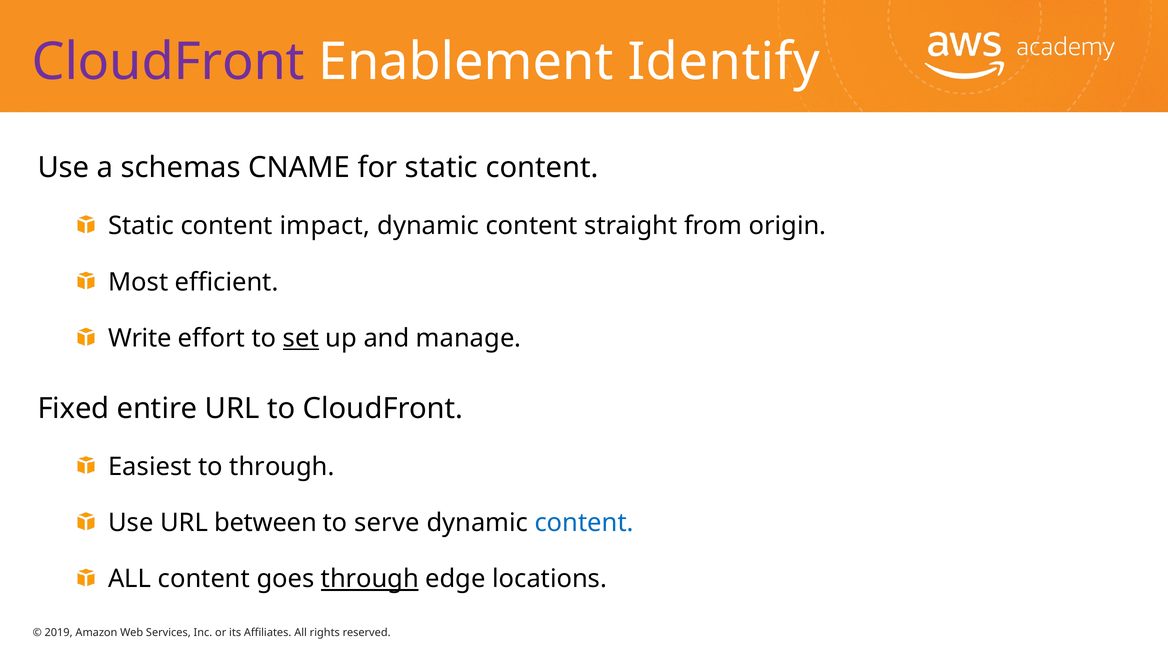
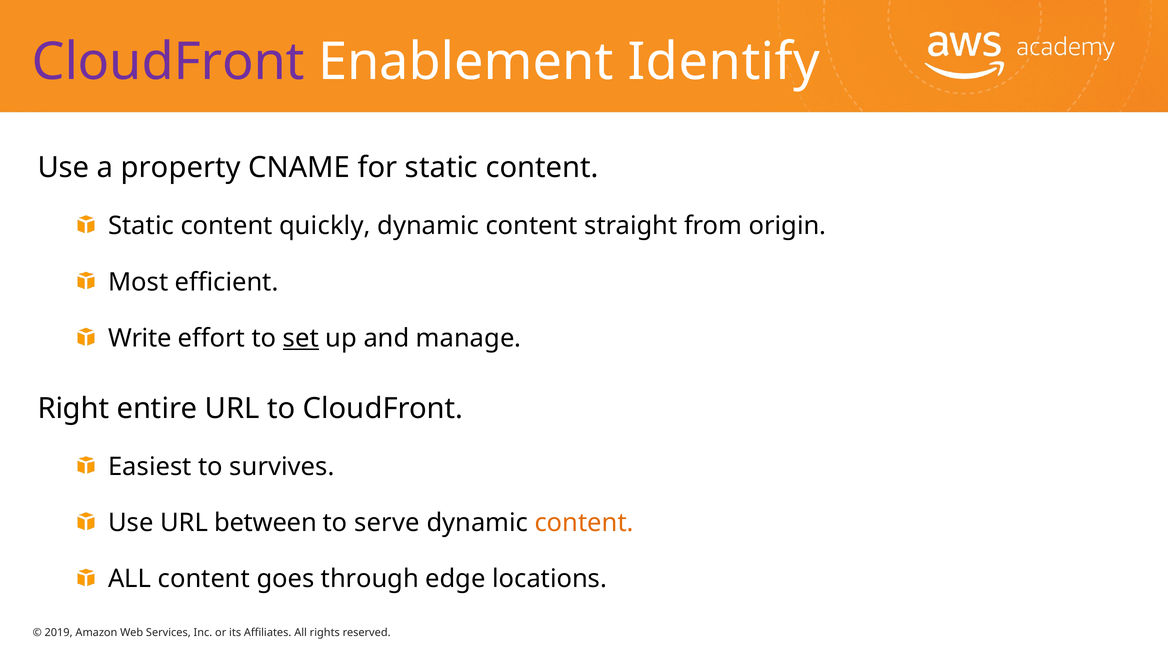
schemas: schemas -> property
impact: impact -> quickly
Fixed: Fixed -> Right
to through: through -> survives
content at (584, 523) colour: blue -> orange
through at (370, 579) underline: present -> none
